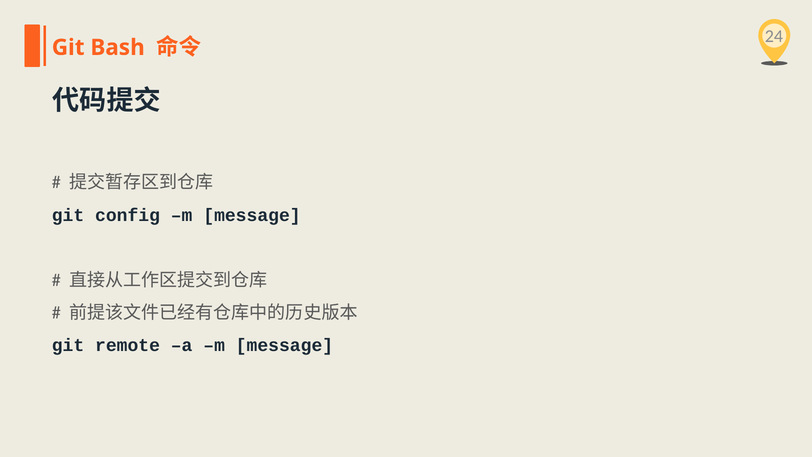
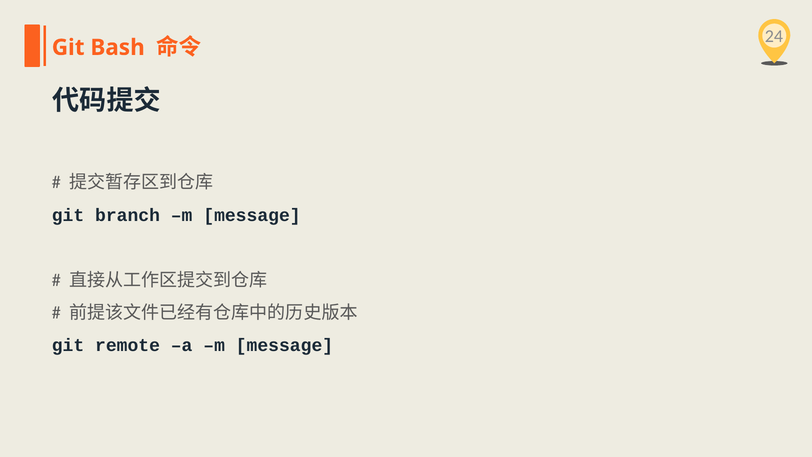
config: config -> branch
